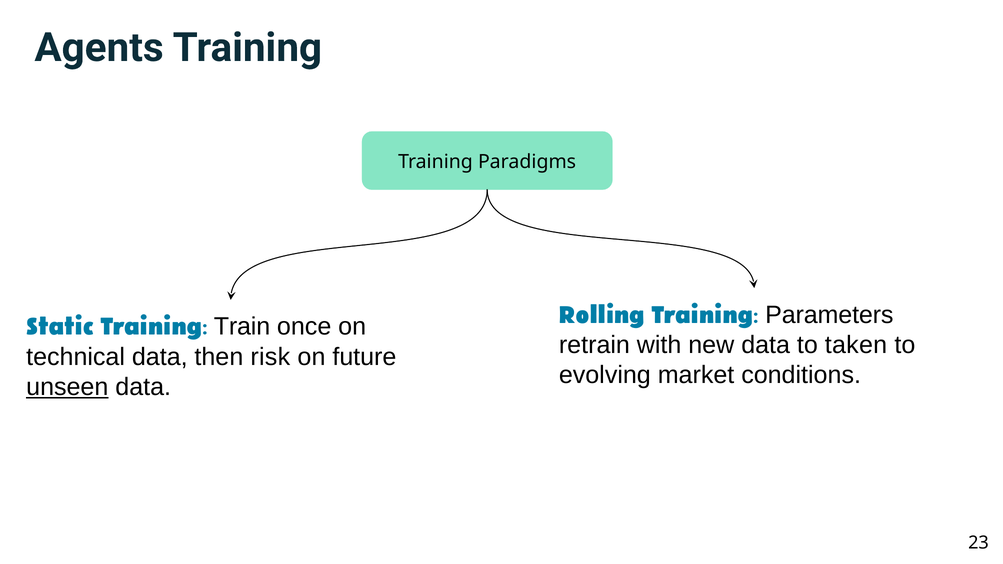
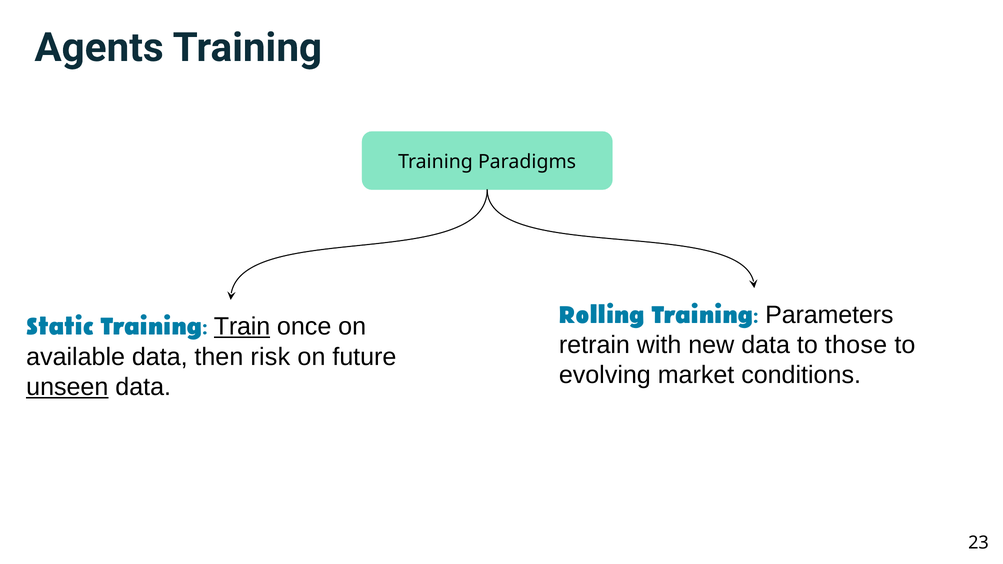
Train underline: none -> present
taken: taken -> those
technical: technical -> available
